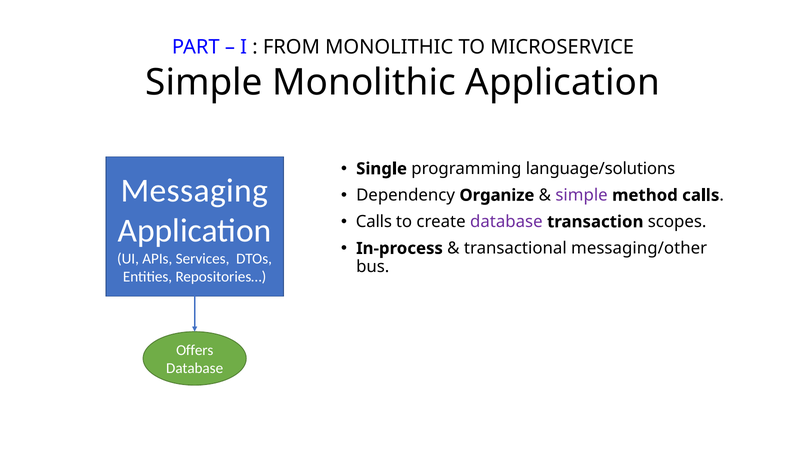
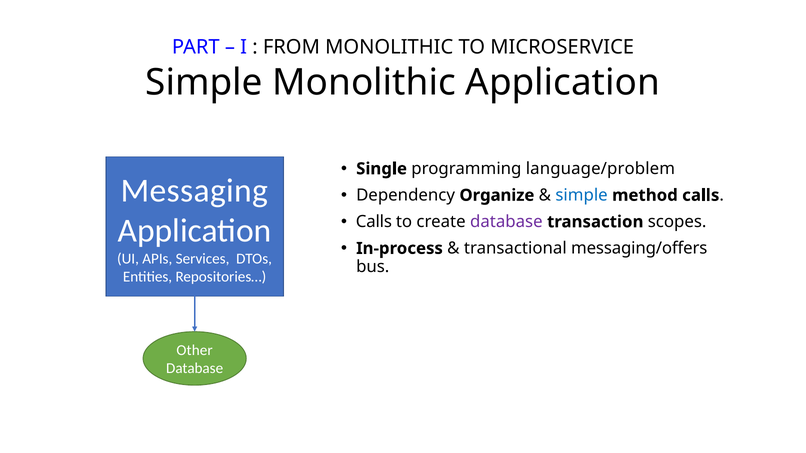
language/solutions: language/solutions -> language/problem
simple at (582, 195) colour: purple -> blue
messaging/other: messaging/other -> messaging/offers
Offers: Offers -> Other
